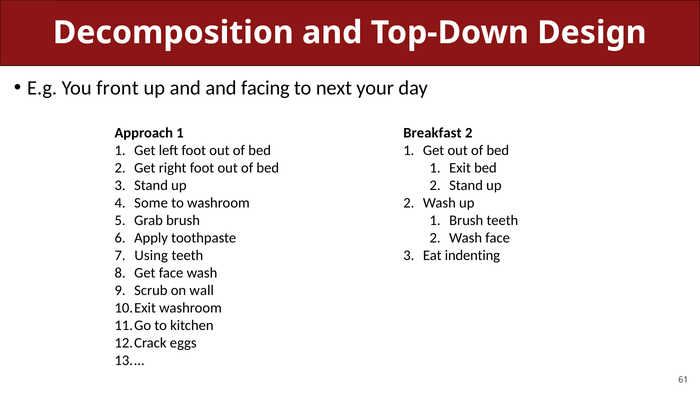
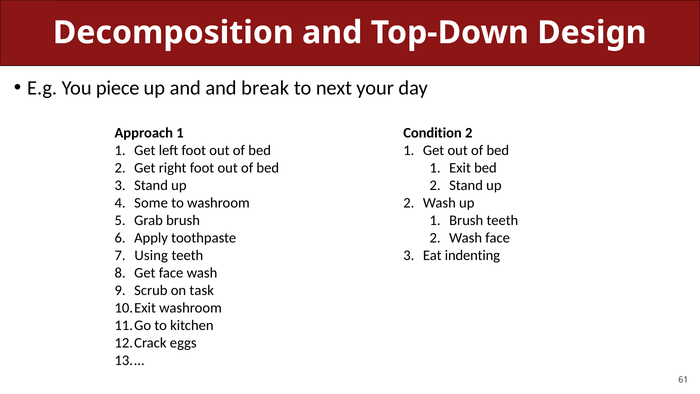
front: front -> piece
facing: facing -> break
Breakfast: Breakfast -> Condition
wall: wall -> task
